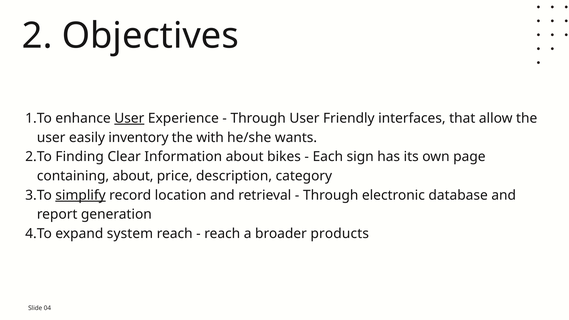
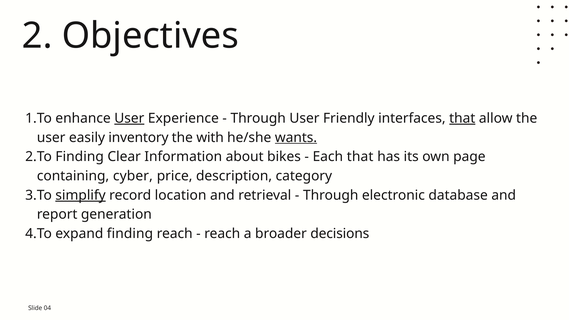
that at (462, 118) underline: none -> present
wants underline: none -> present
Each sign: sign -> that
containing about: about -> cyber
expand system: system -> finding
products: products -> decisions
